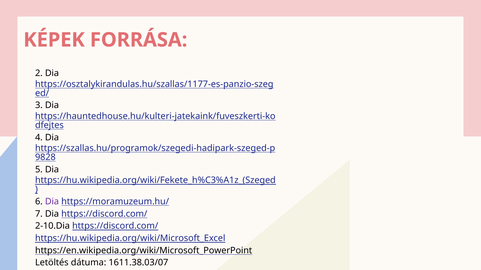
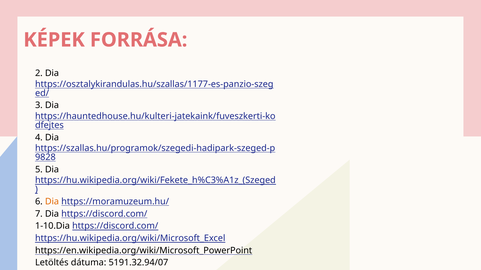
Dia at (52, 202) colour: purple -> orange
2-10.Dia: 2-10.Dia -> 1-10.Dia
1611.38.03/07: 1611.38.03/07 -> 5191.32.94/07
